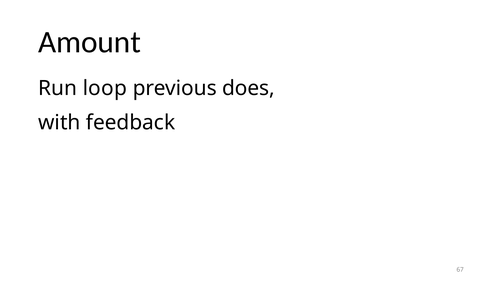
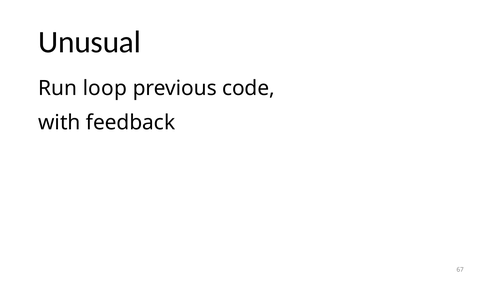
Amount: Amount -> Unusual
does: does -> code
